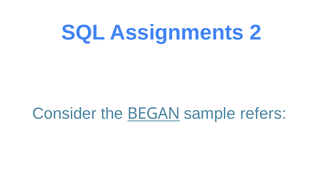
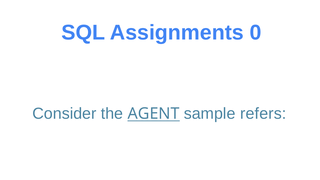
2: 2 -> 0
BEGAN: BEGAN -> AGENT
